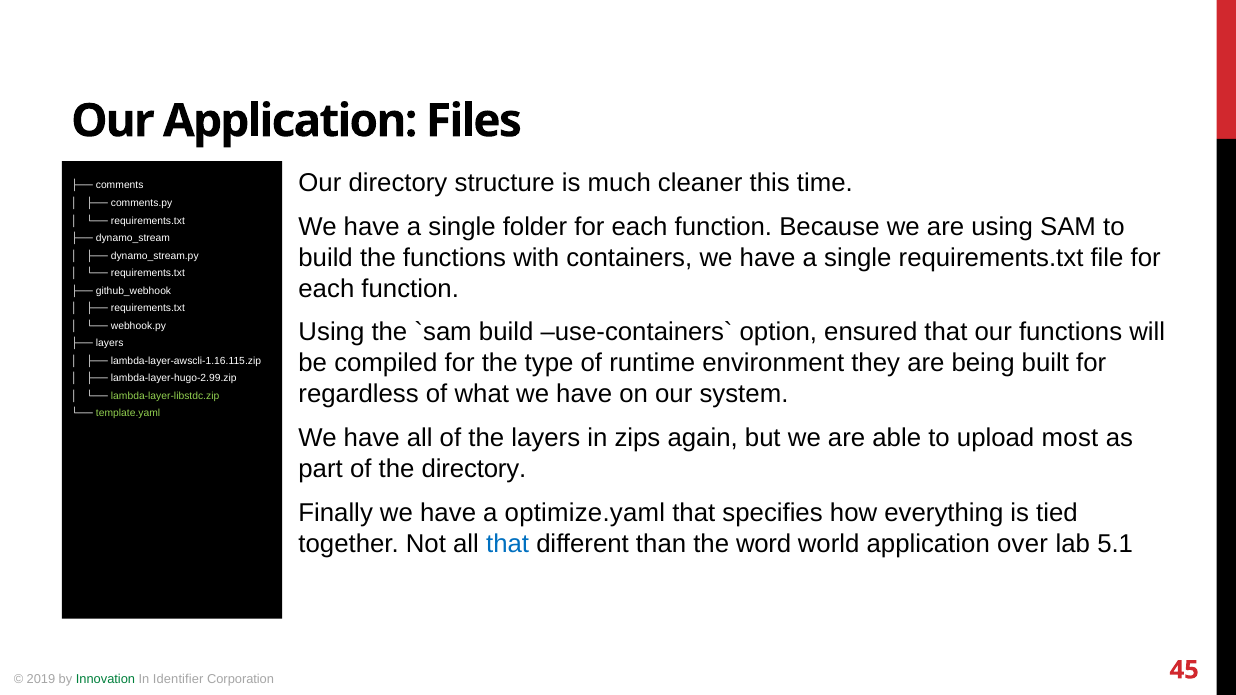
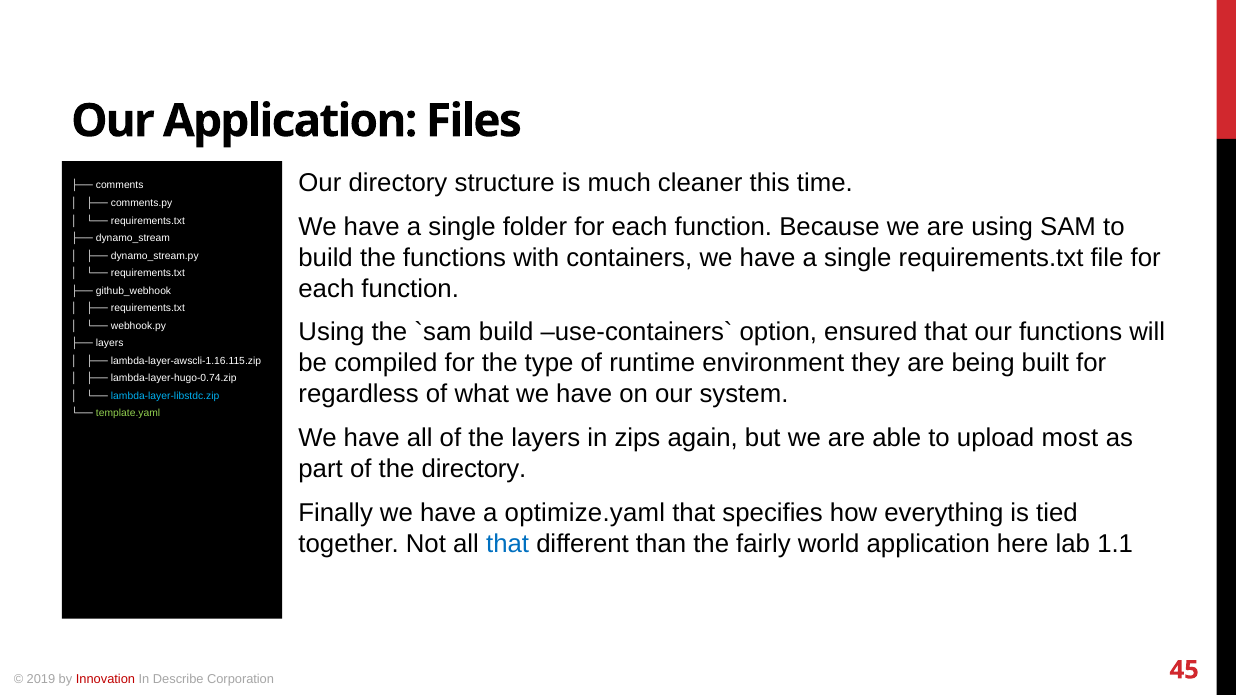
lambda-layer-hugo-2.99.zip: lambda-layer-hugo-2.99.zip -> lambda-layer-hugo-0.74.zip
lambda-layer-libstdc.zip colour: light green -> light blue
word: word -> fairly
over: over -> here
5.1: 5.1 -> 1.1
Innovation colour: green -> red
Identifier: Identifier -> Describe
